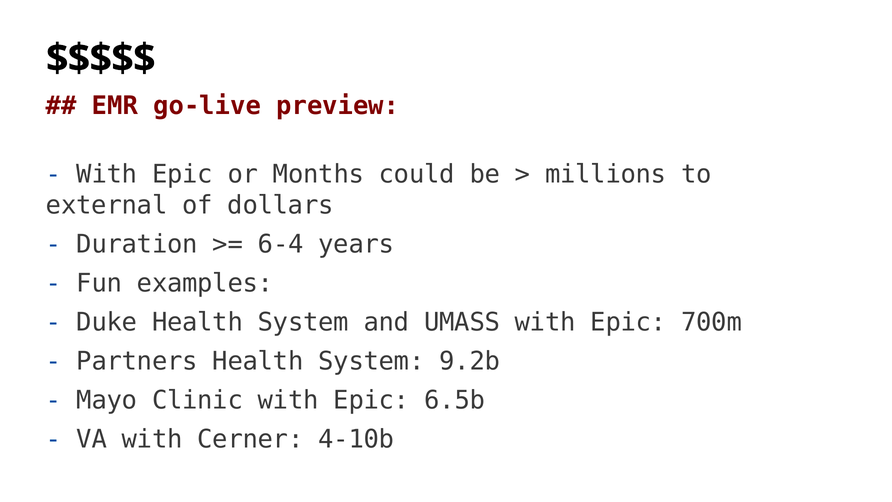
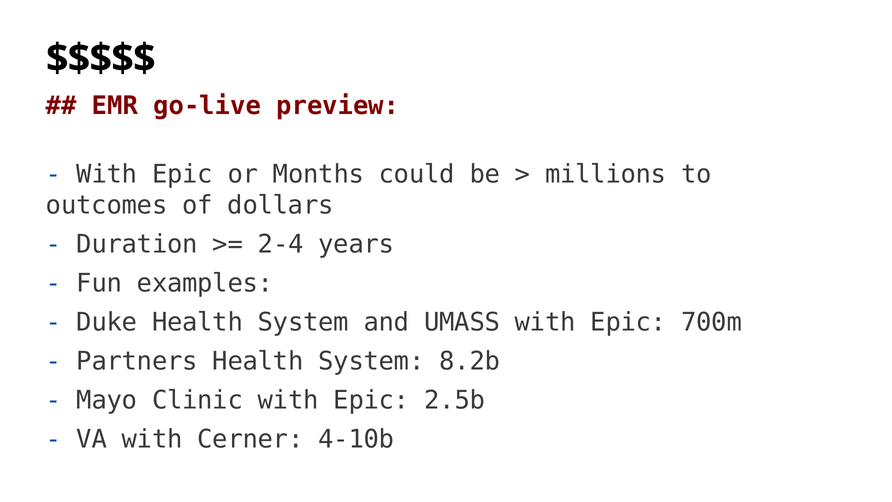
external: external -> outcomes
6-4: 6-4 -> 2-4
9.2b: 9.2b -> 8.2b
6.5b: 6.5b -> 2.5b
